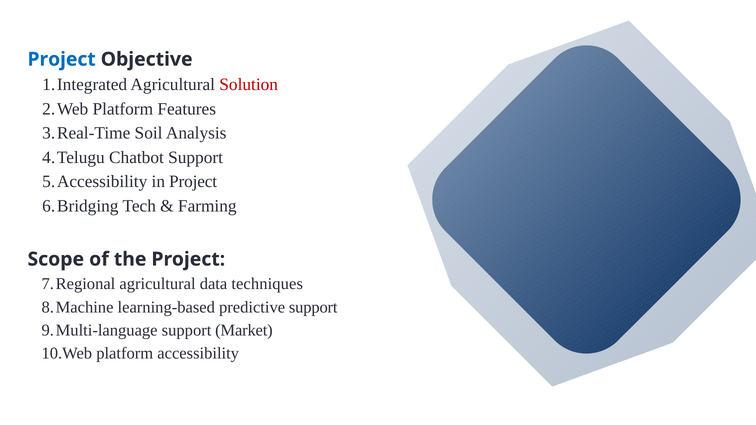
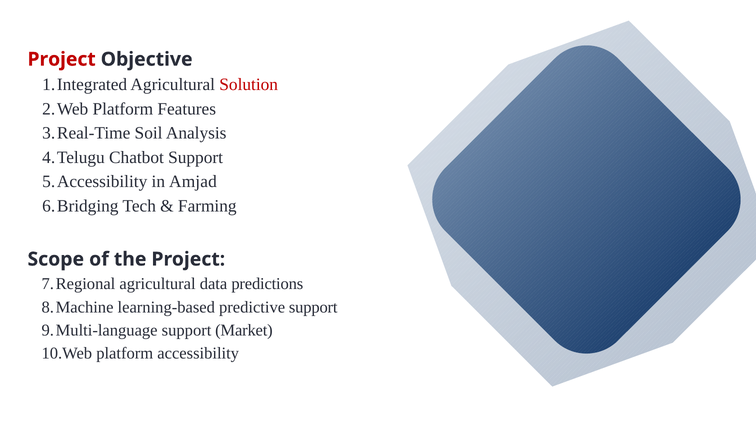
Project at (62, 59) colour: blue -> red
in Project: Project -> Amjad
techniques: techniques -> predictions
